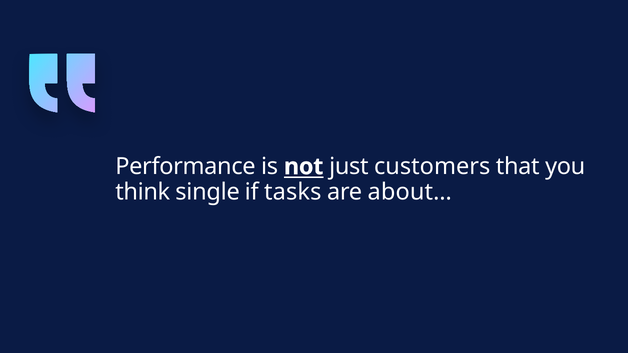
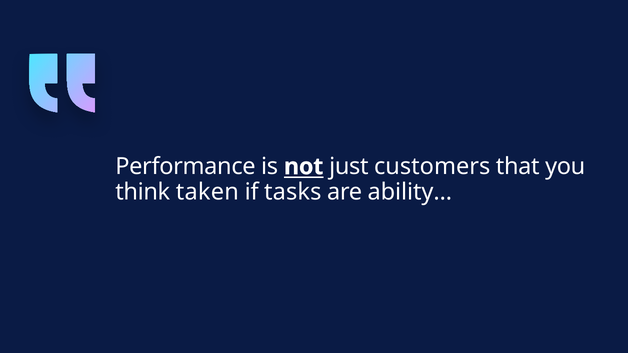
single: single -> taken
about…: about… -> ability…
